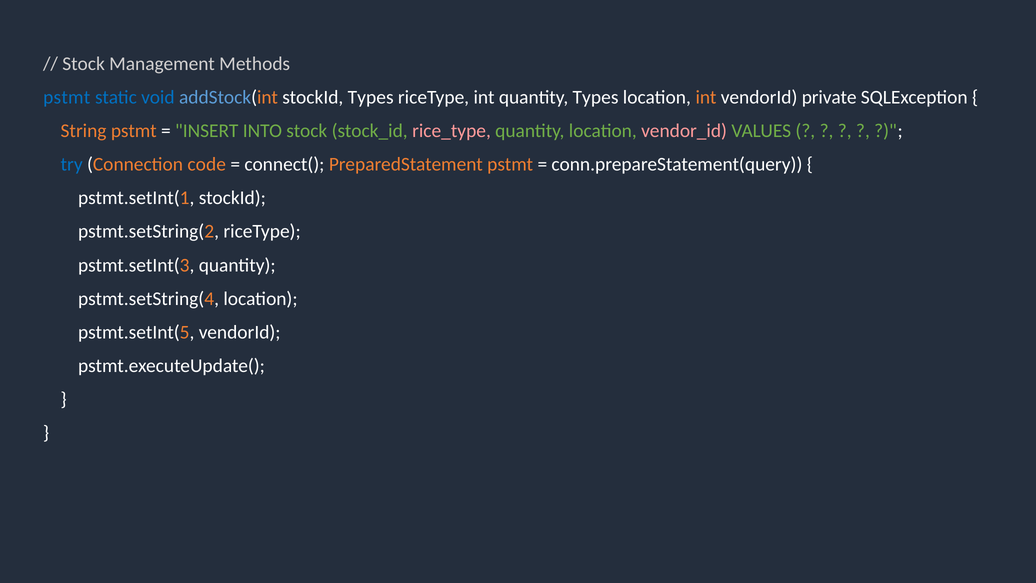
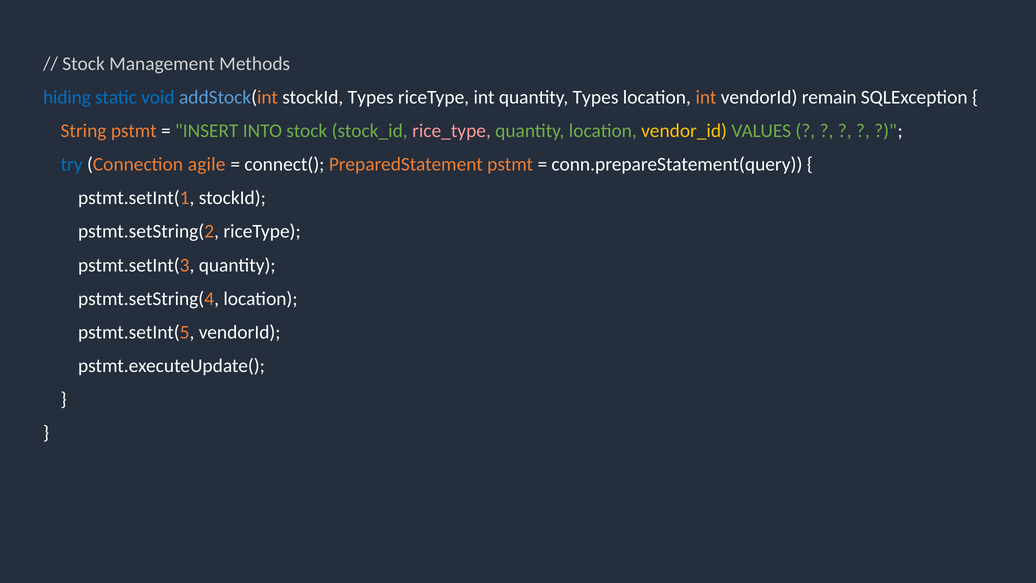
pstmt at (67, 97): pstmt -> hiding
private: private -> remain
vendor_id colour: pink -> yellow
code: code -> agile
